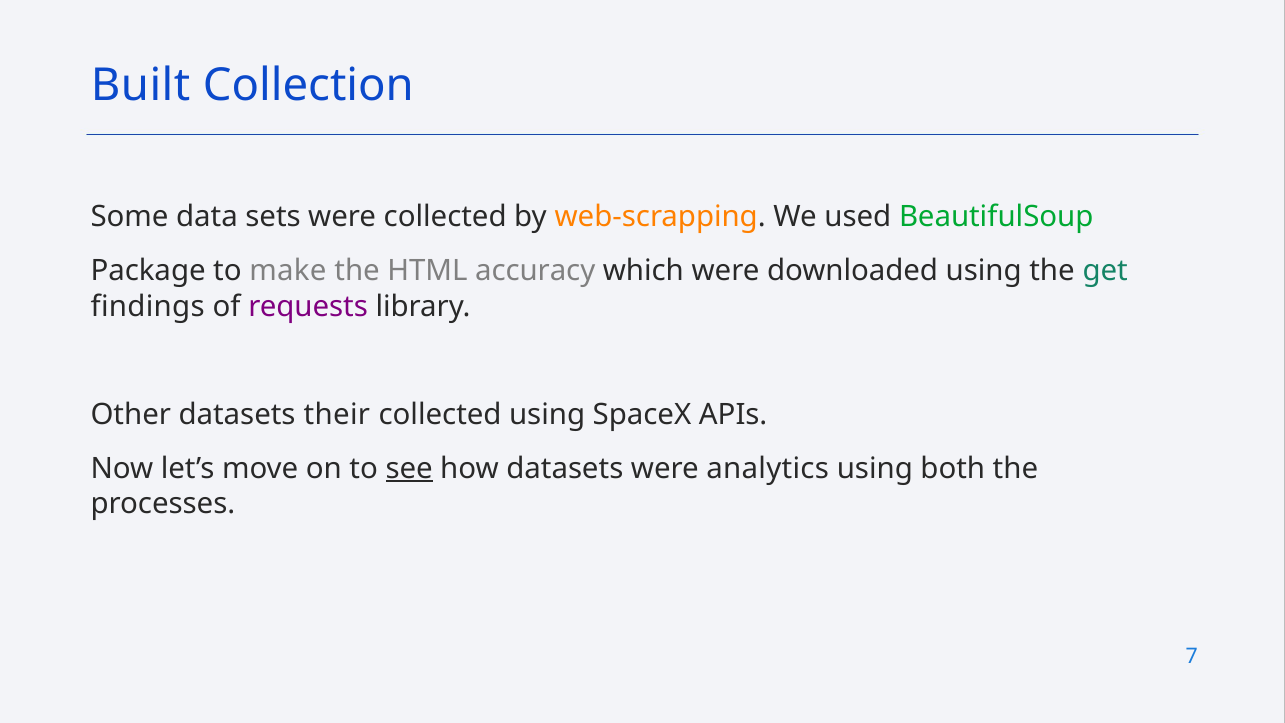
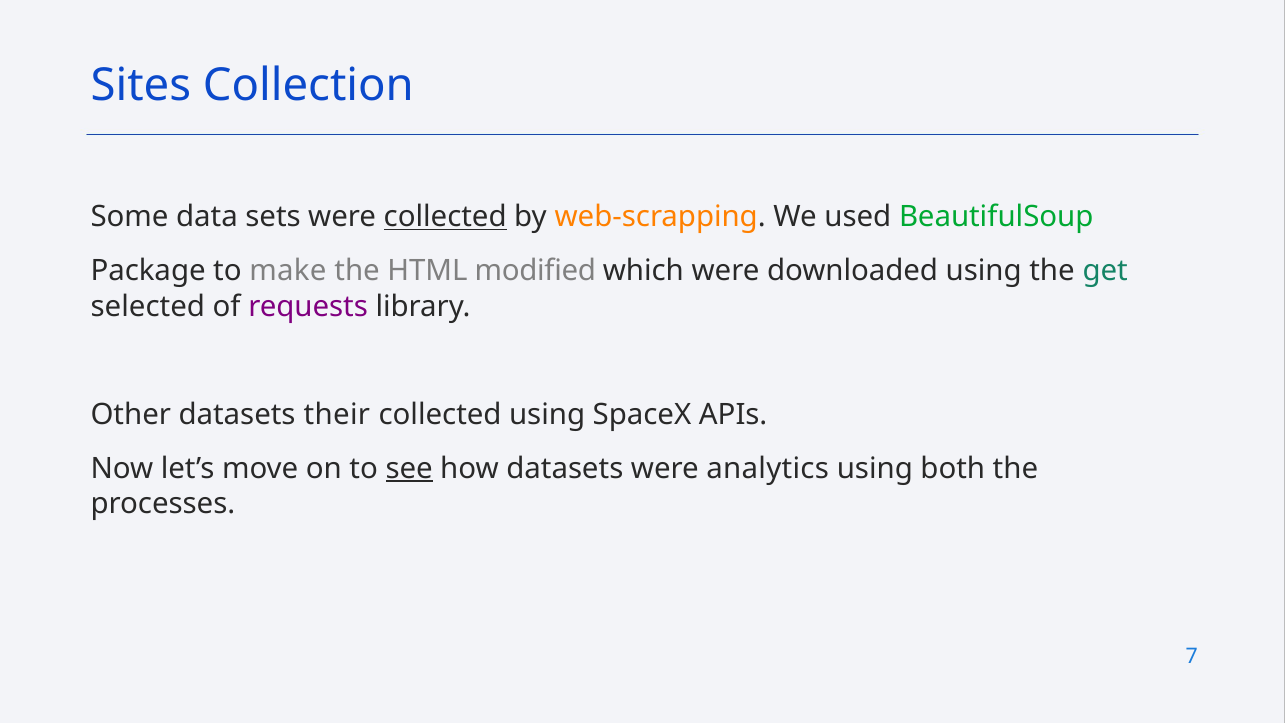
Built: Built -> Sites
collected at (445, 217) underline: none -> present
accuracy: accuracy -> modified
findings: findings -> selected
